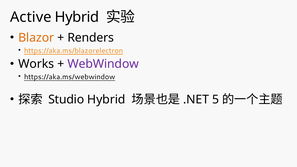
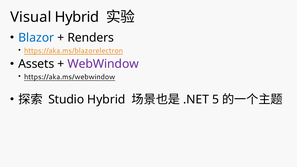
Active: Active -> Visual
Blazor colour: orange -> blue
Works: Works -> Assets
